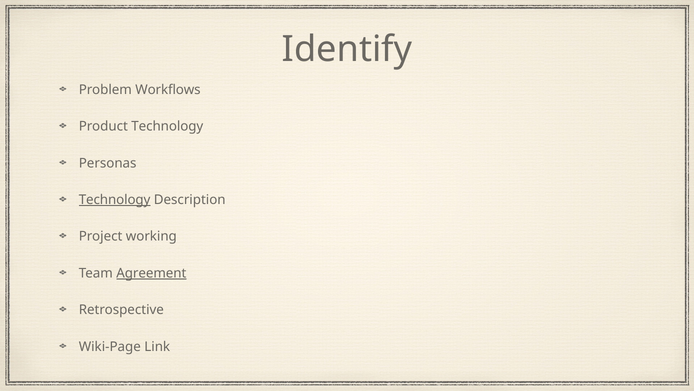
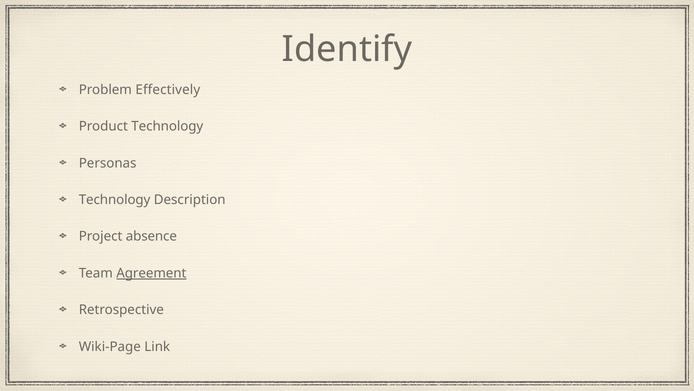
Workflows: Workflows -> Effectively
Technology at (115, 200) underline: present -> none
working: working -> absence
